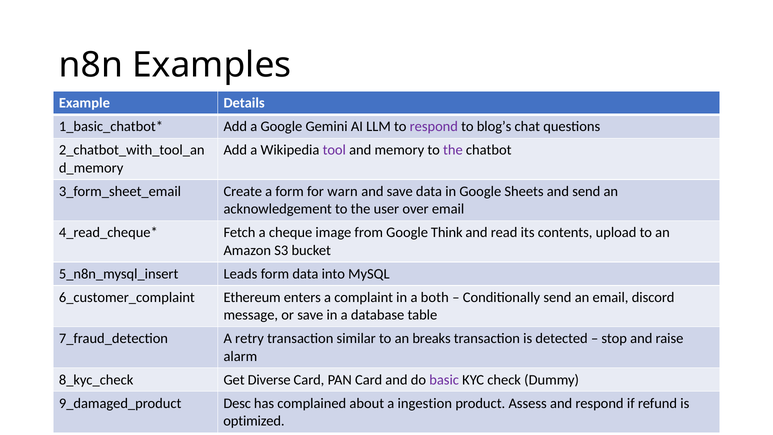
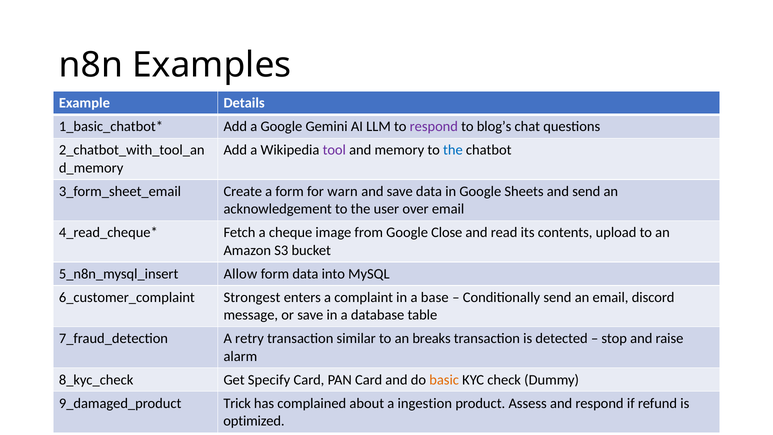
the at (453, 150) colour: purple -> blue
Think: Think -> Close
Leads: Leads -> Allow
Ethereum: Ethereum -> Strongest
both: both -> base
Diverse: Diverse -> Specify
basic colour: purple -> orange
Desc: Desc -> Trick
